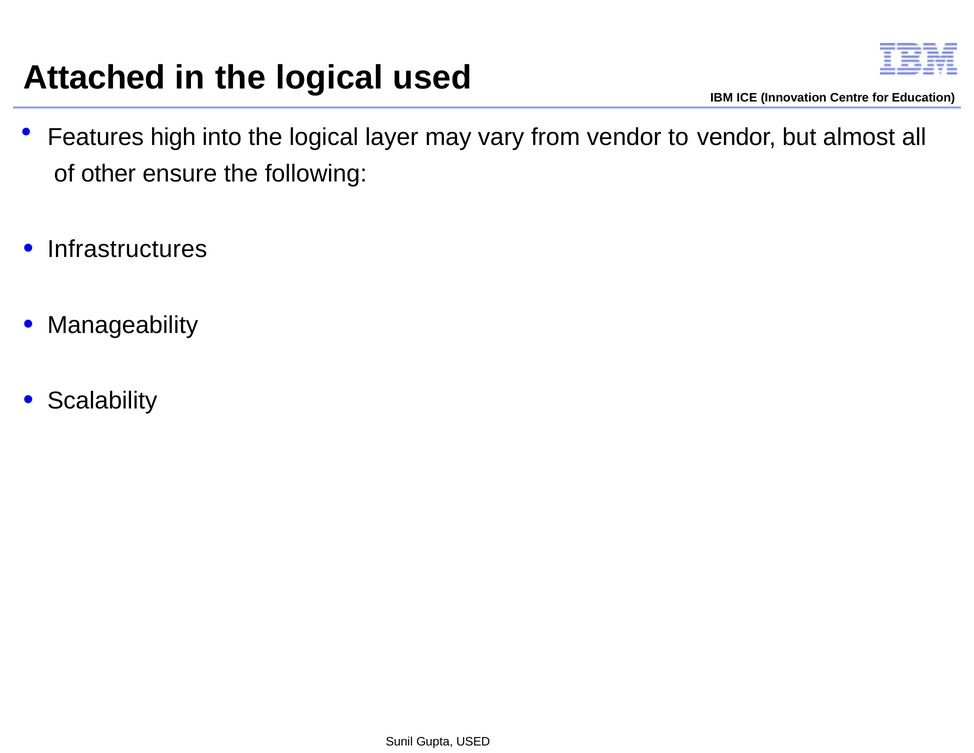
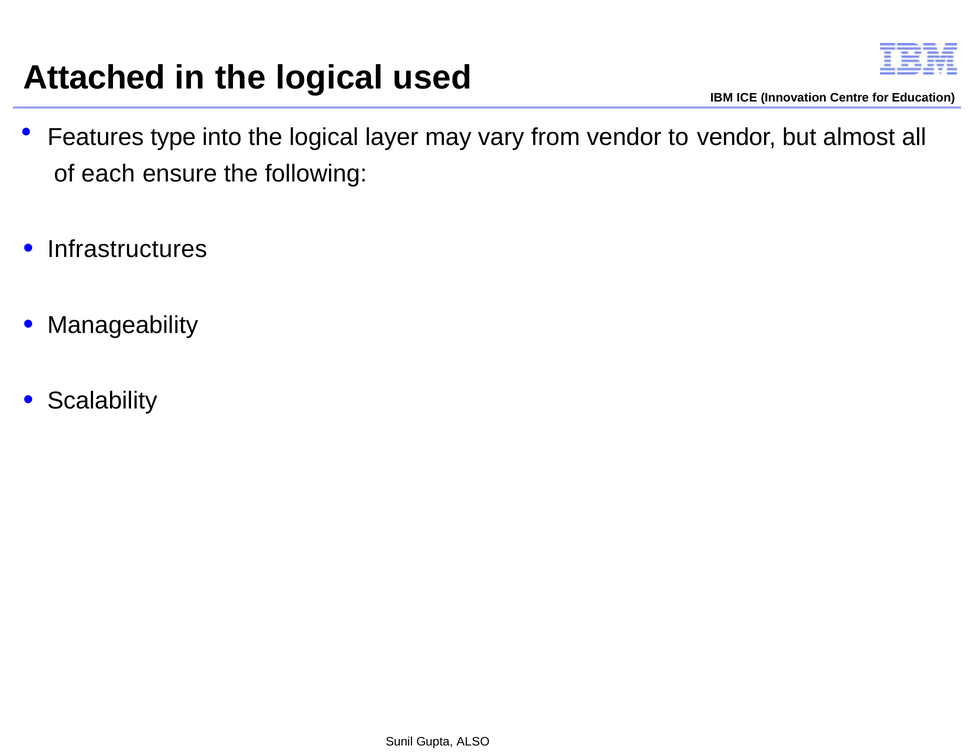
high: high -> type
other: other -> each
Gupta USED: USED -> ALSO
